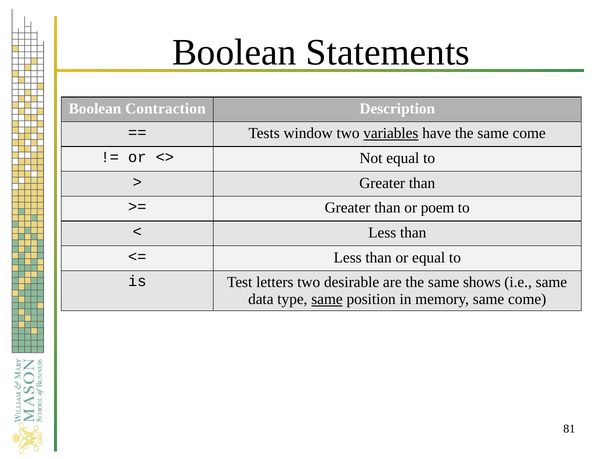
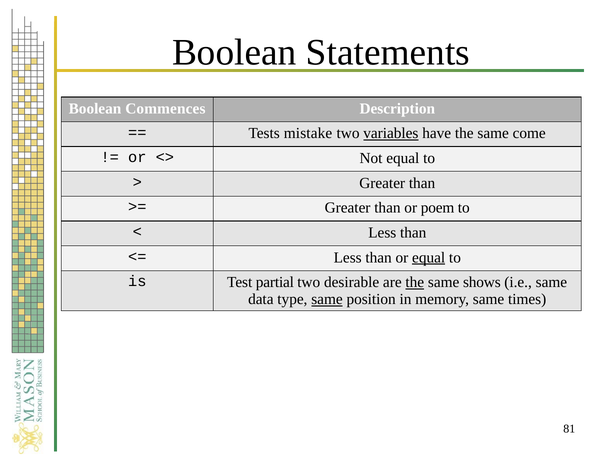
Contraction: Contraction -> Commences
window: window -> mistake
equal at (429, 257) underline: none -> present
letters: letters -> partial
the at (415, 282) underline: none -> present
memory same come: come -> times
